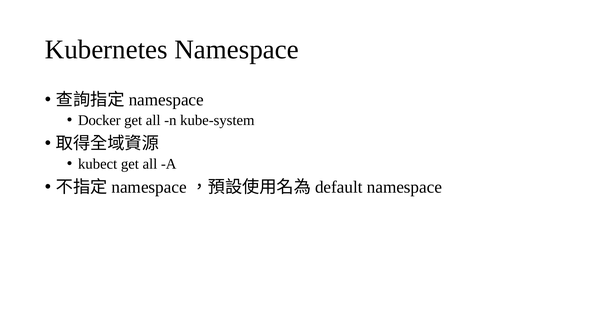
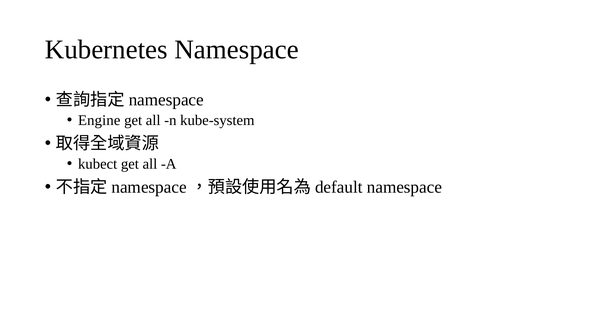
Docker: Docker -> Engine
